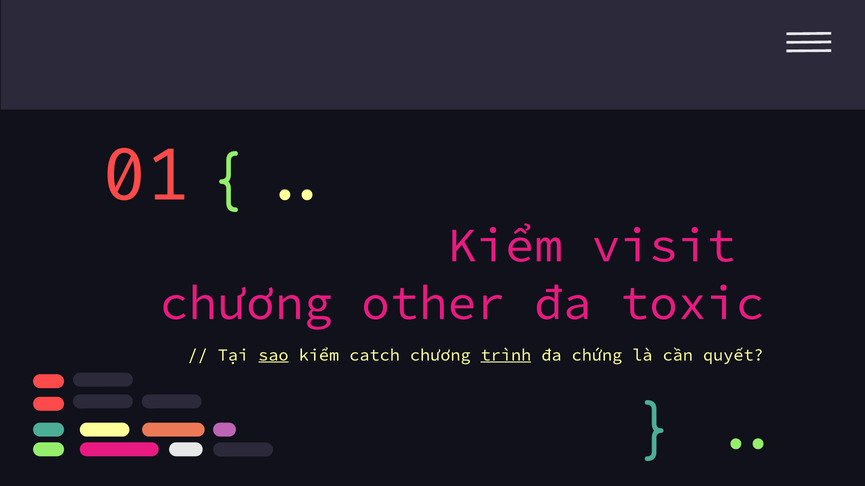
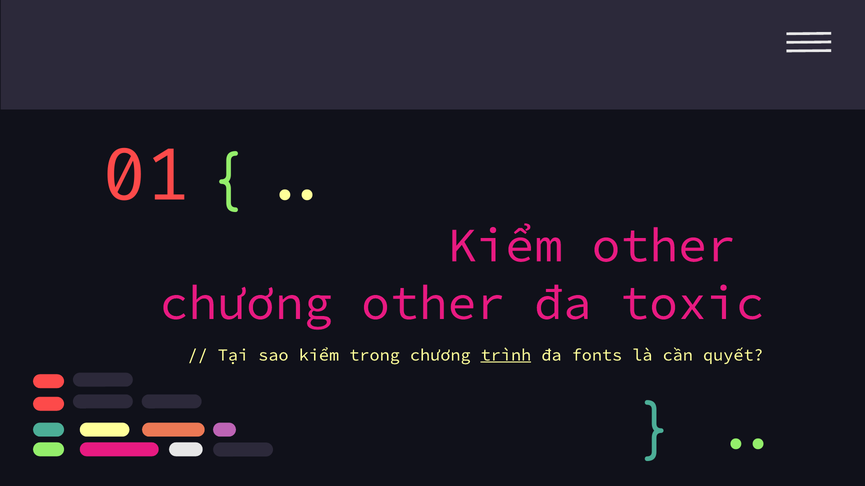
Kiểm visit: visit -> other
sao underline: present -> none
catch: catch -> trong
chứng: chứng -> fonts
